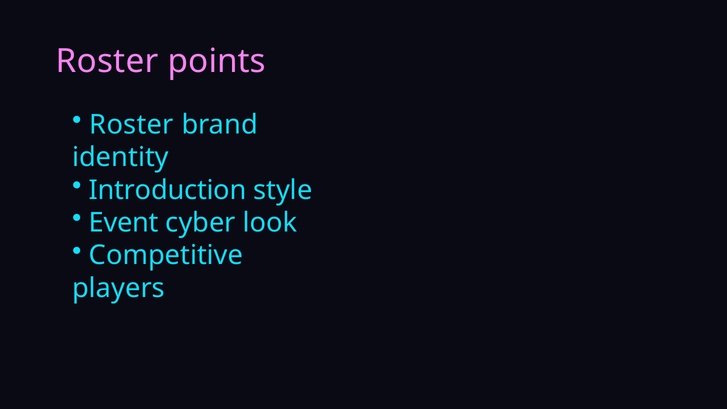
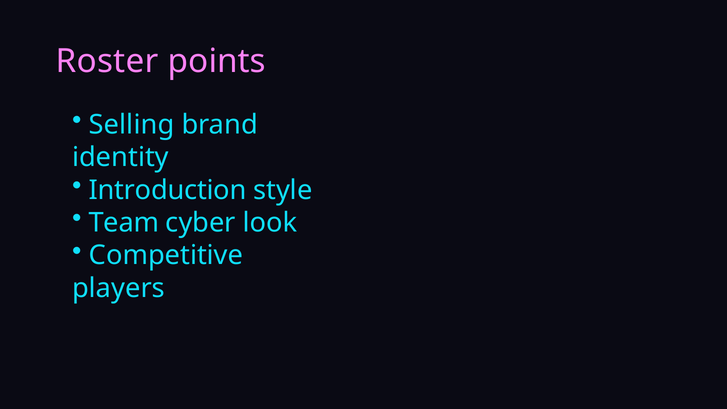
Roster at (132, 125): Roster -> Selling
Event: Event -> Team
